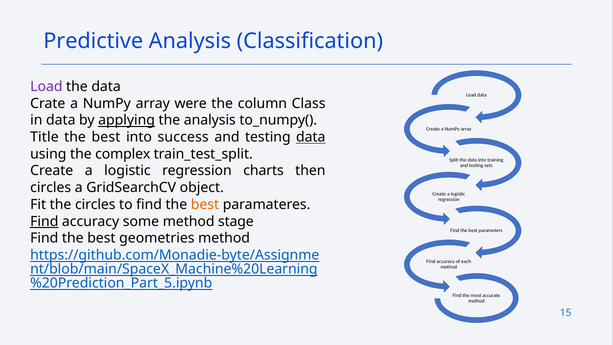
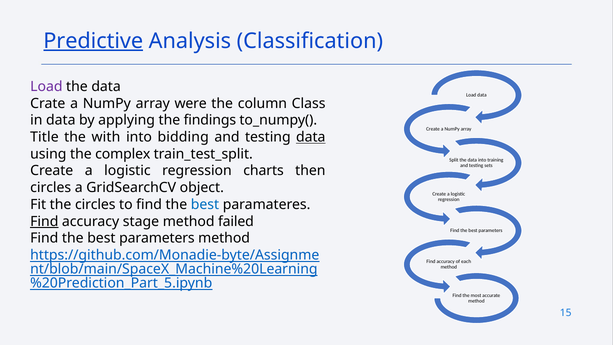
Predictive underline: none -> present
applying underline: present -> none
the analysis: analysis -> findings
best at (106, 137): best -> with
success: success -> bidding
best at (205, 204) colour: orange -> blue
some: some -> stage
stage: stage -> failed
geometries at (157, 238): geometries -> parameters
